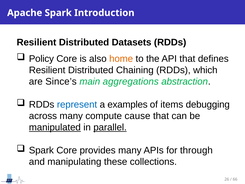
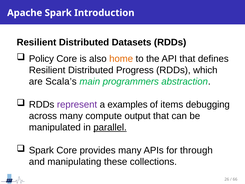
Chaining: Chaining -> Progress
Since’s: Since’s -> Scala’s
aggregations: aggregations -> programmers
represent colour: blue -> purple
cause: cause -> output
manipulated underline: present -> none
